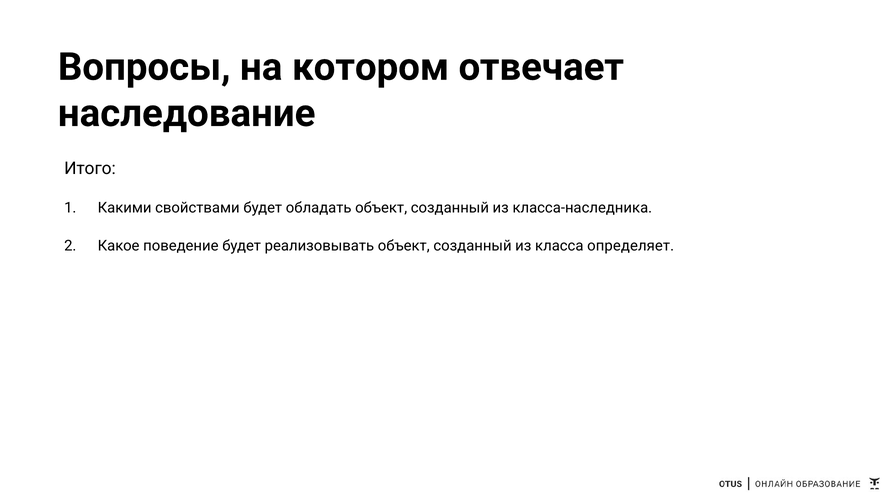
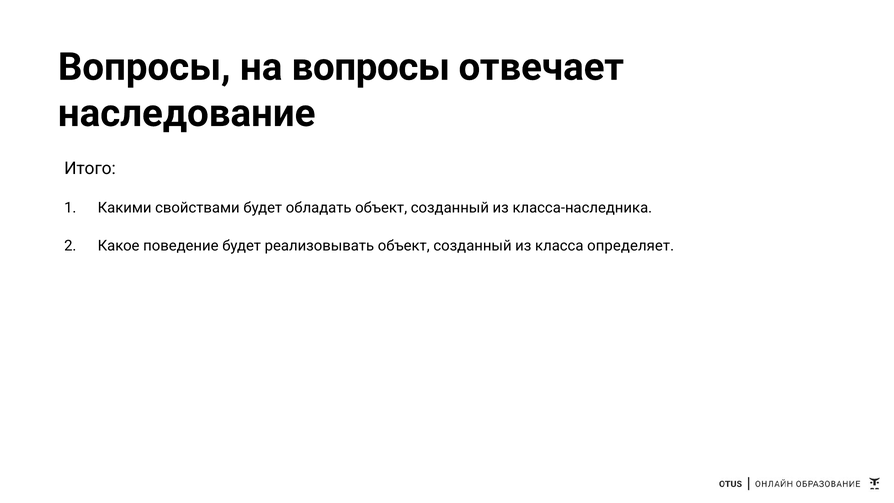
на котором: котором -> вопросы
